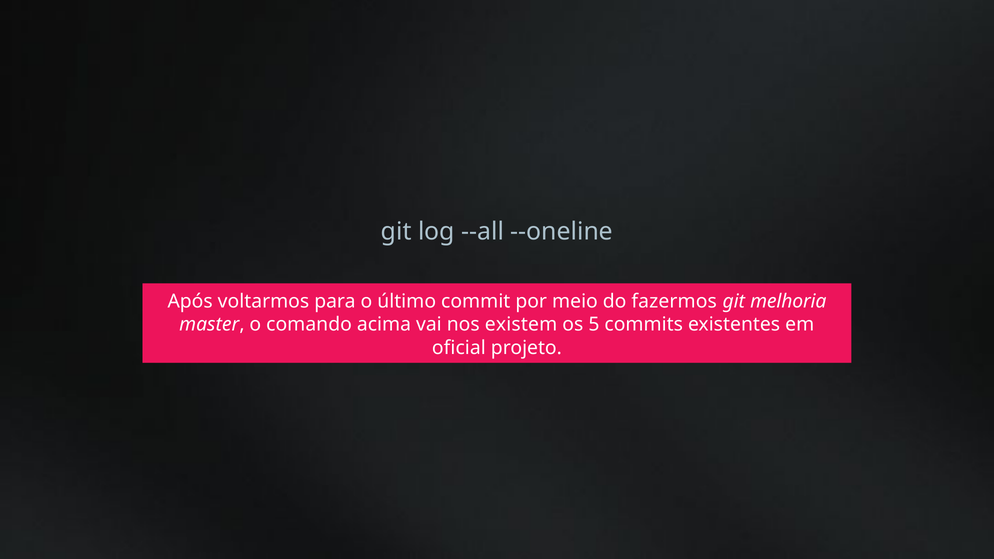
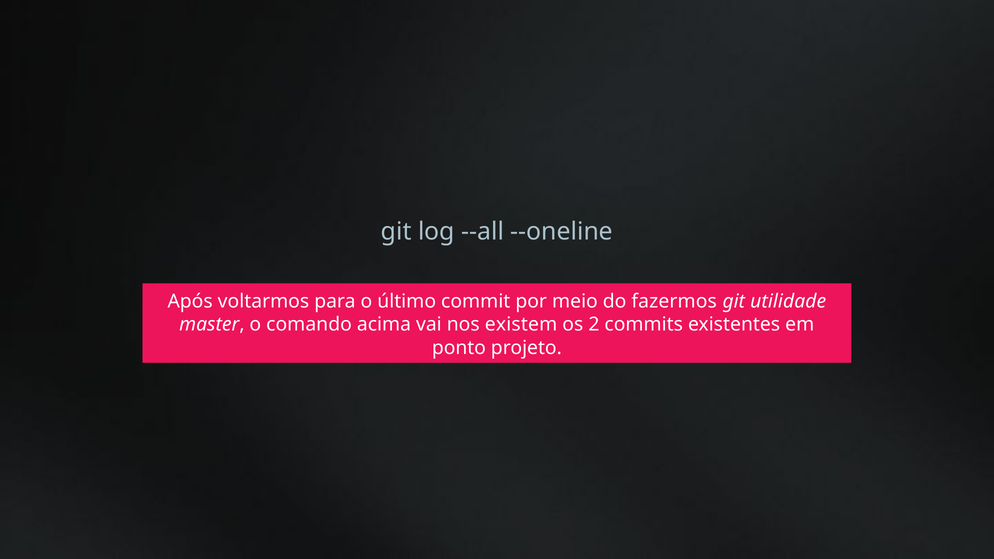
melhoria: melhoria -> utilidade
5: 5 -> 2
oficial: oficial -> ponto
